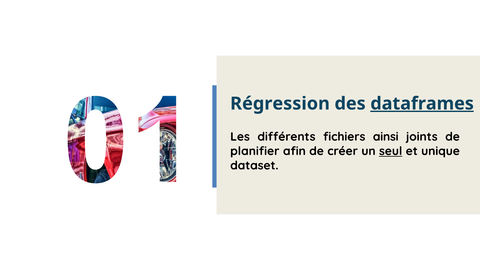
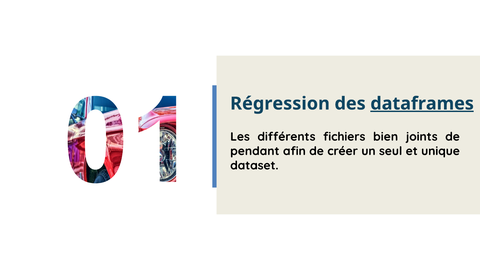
ainsi: ainsi -> bien
planifier: planifier -> pendant
seul underline: present -> none
